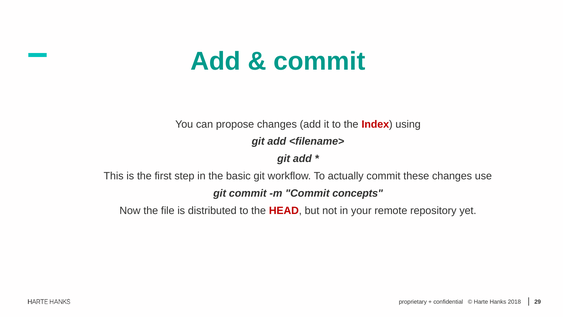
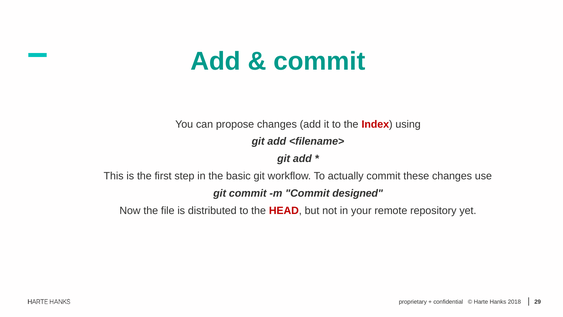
concepts: concepts -> designed
